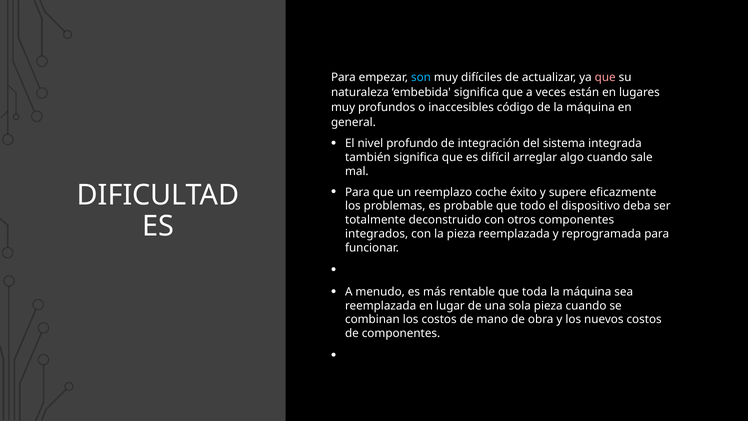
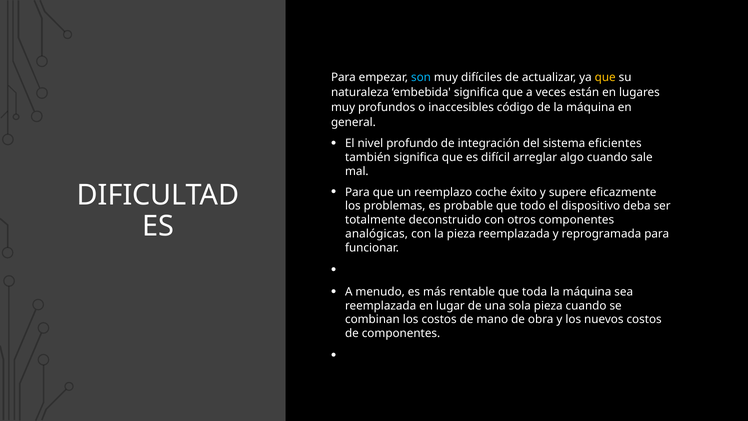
que at (605, 77) colour: pink -> yellow
integrada: integrada -> eficientes
integrados: integrados -> analógicas
